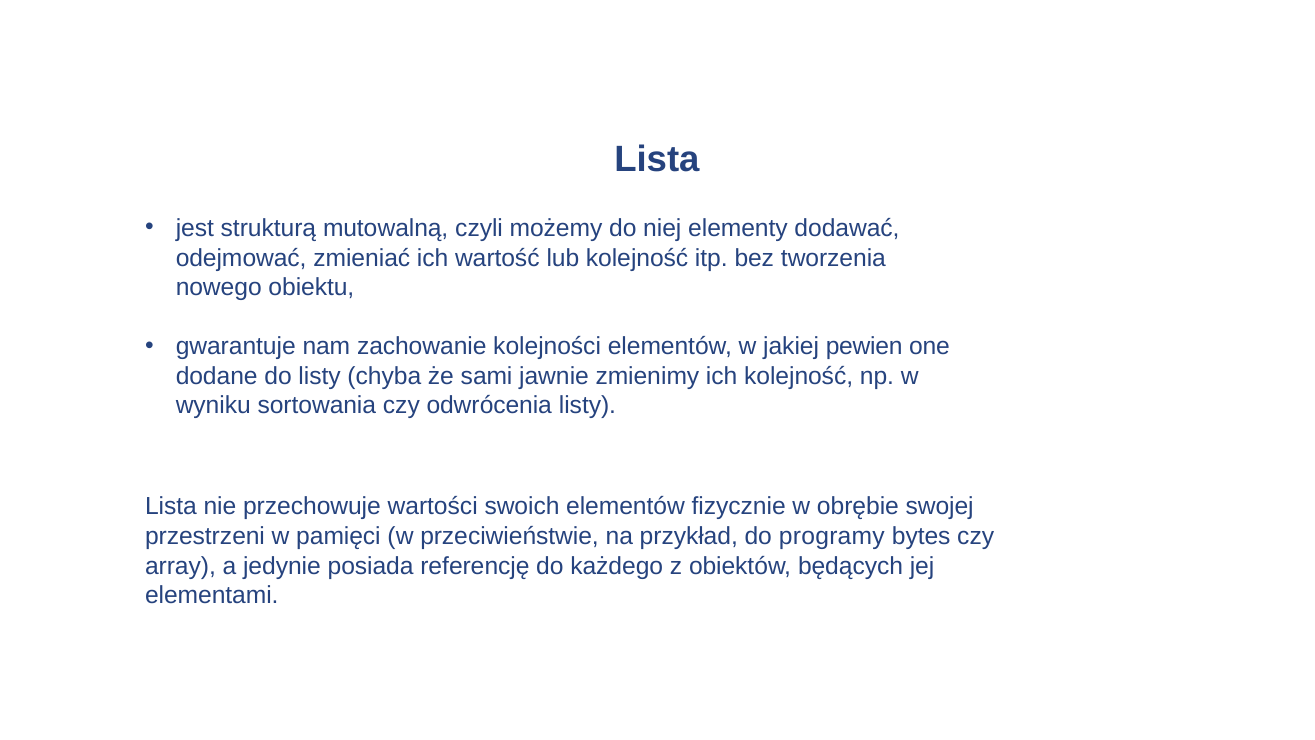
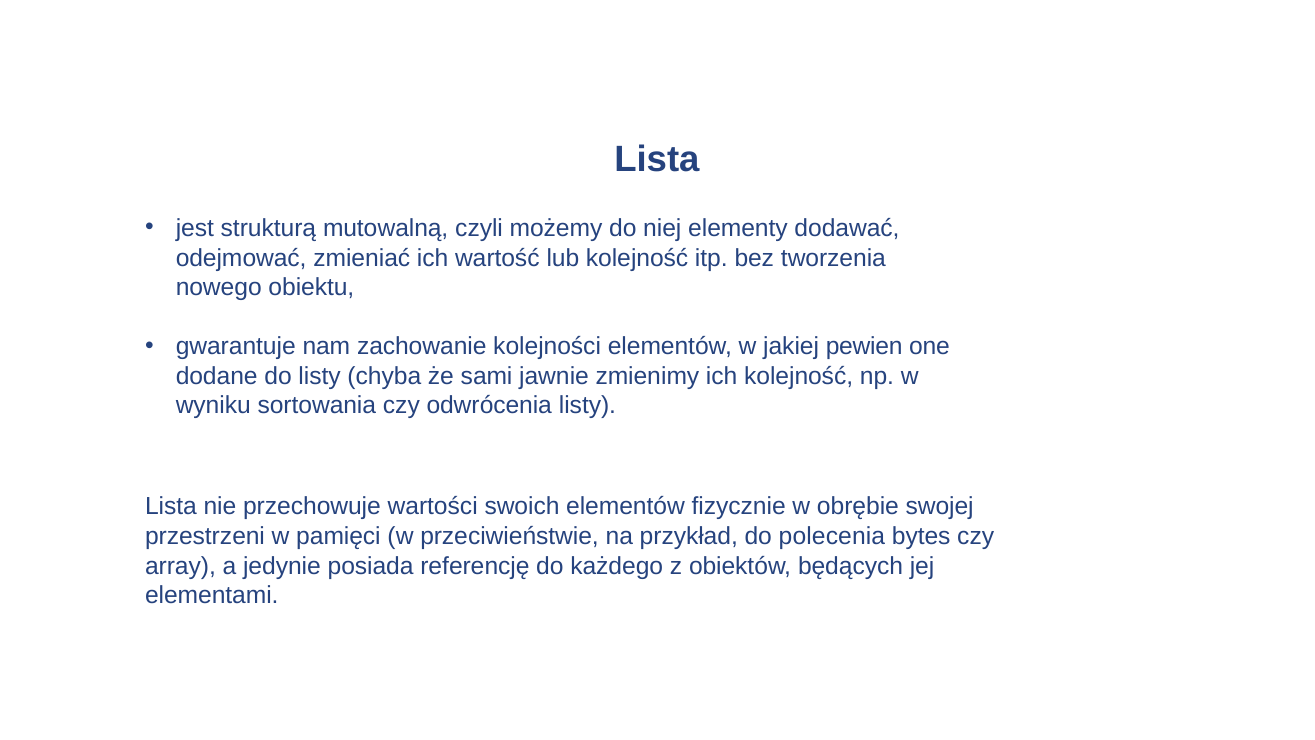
programy: programy -> polecenia
